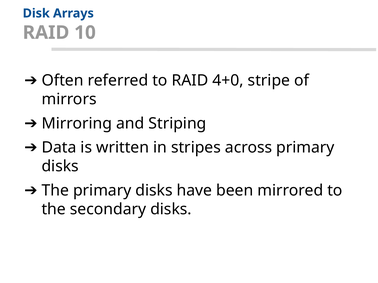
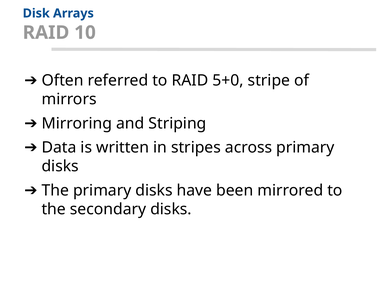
4+0: 4+0 -> 5+0
